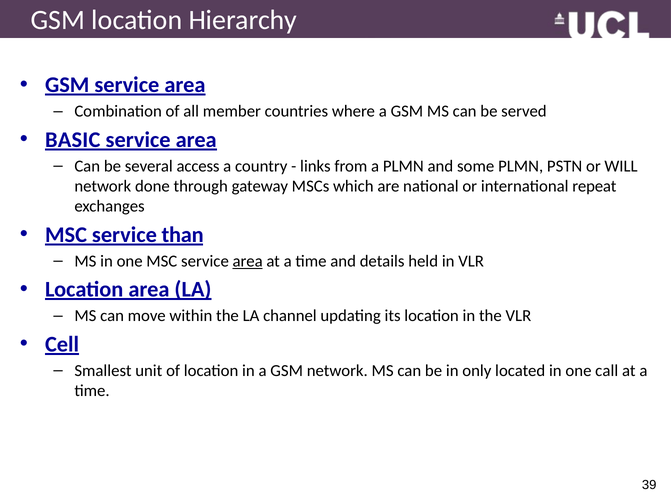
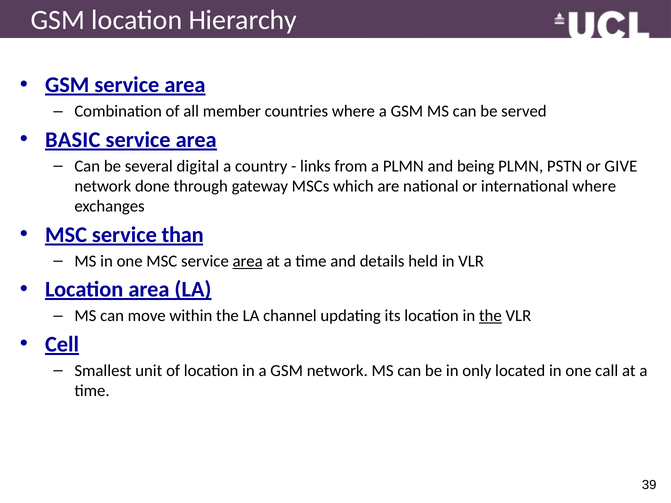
access: access -> digital
some: some -> being
WILL: WILL -> GIVE
international repeat: repeat -> where
the at (490, 316) underline: none -> present
